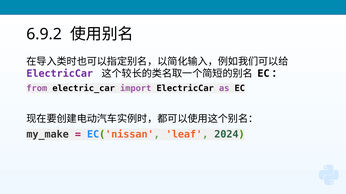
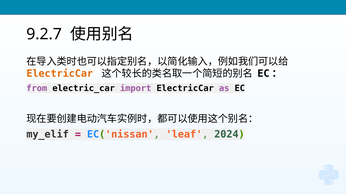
6.9.2: 6.9.2 -> 9.2.7
ElectricCar at (60, 74) colour: purple -> orange
my_make: my_make -> my_elif
